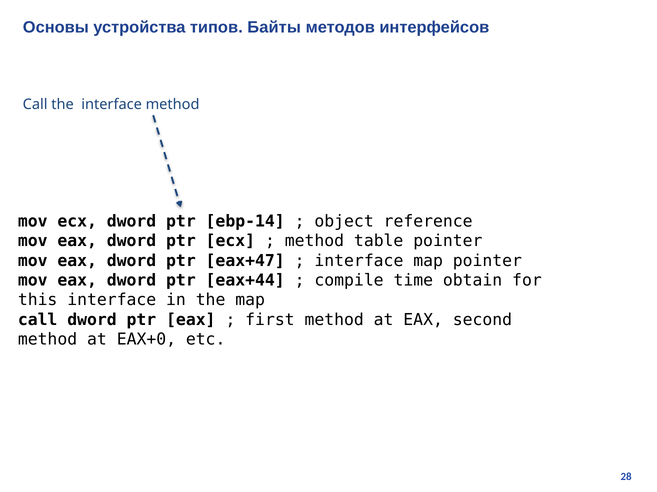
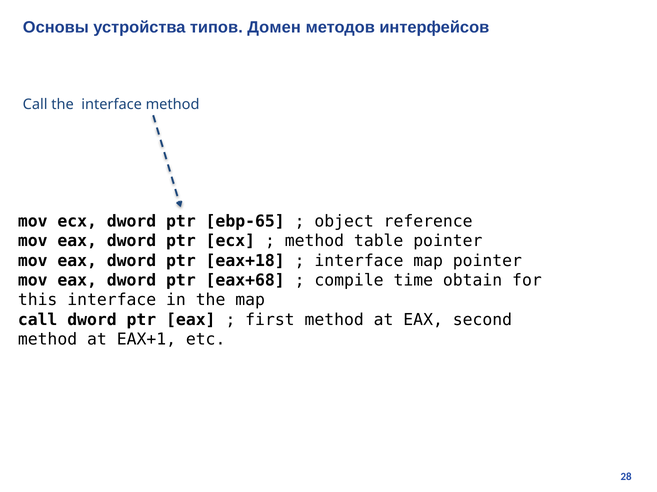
Байты: Байты -> Домен
ebp-14: ebp-14 -> ebp-65
eax+47: eax+47 -> eax+18
eax+44: eax+44 -> eax+68
EAX+0: EAX+0 -> EAX+1
